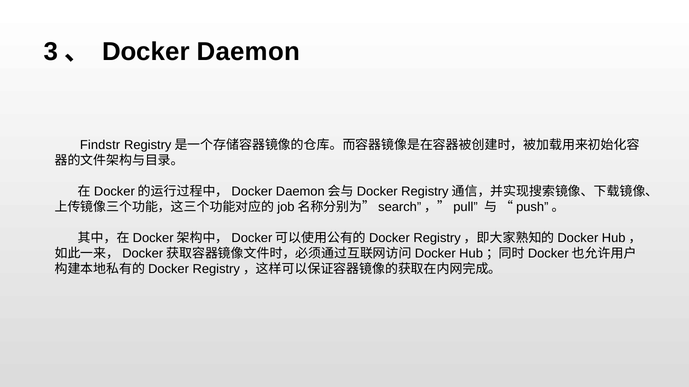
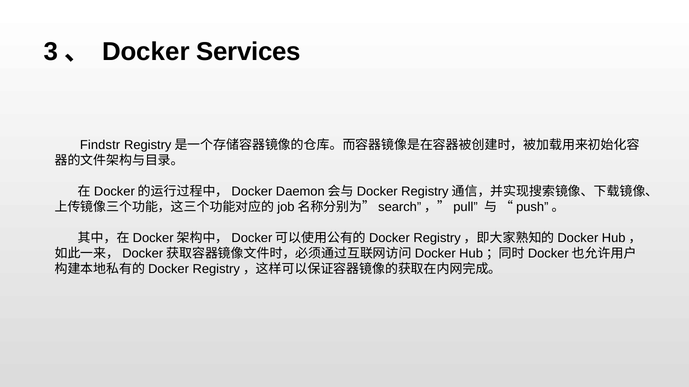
Daemon: Daemon -> Services
